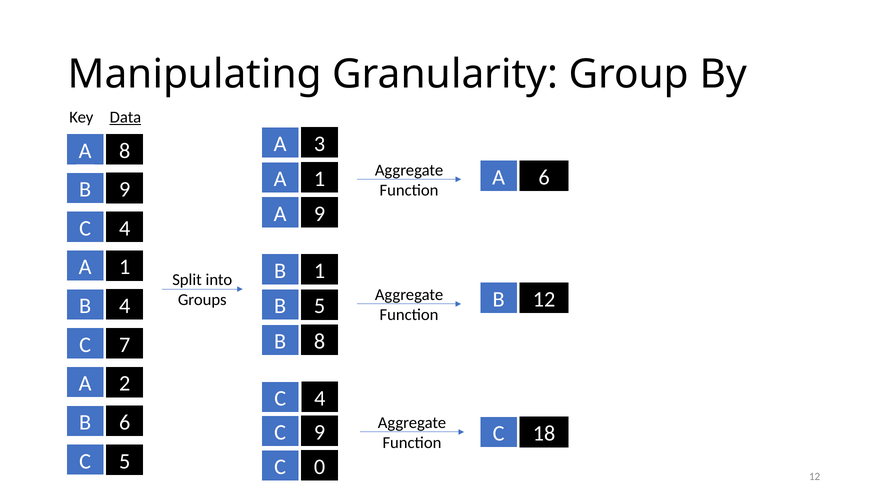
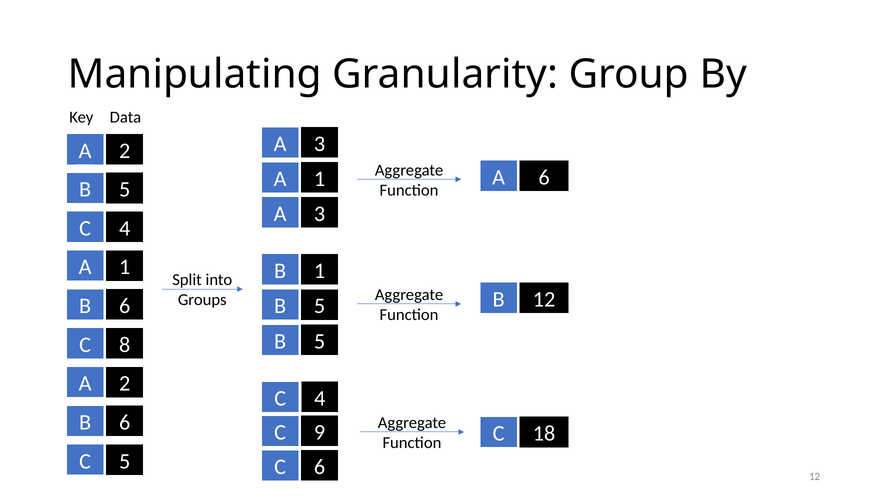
Data underline: present -> none
8 at (125, 151): 8 -> 2
9 at (125, 190): 9 -> 5
9 at (320, 214): 9 -> 3
4 at (125, 306): 4 -> 6
8 at (320, 342): 8 -> 5
7: 7 -> 8
C 0: 0 -> 6
